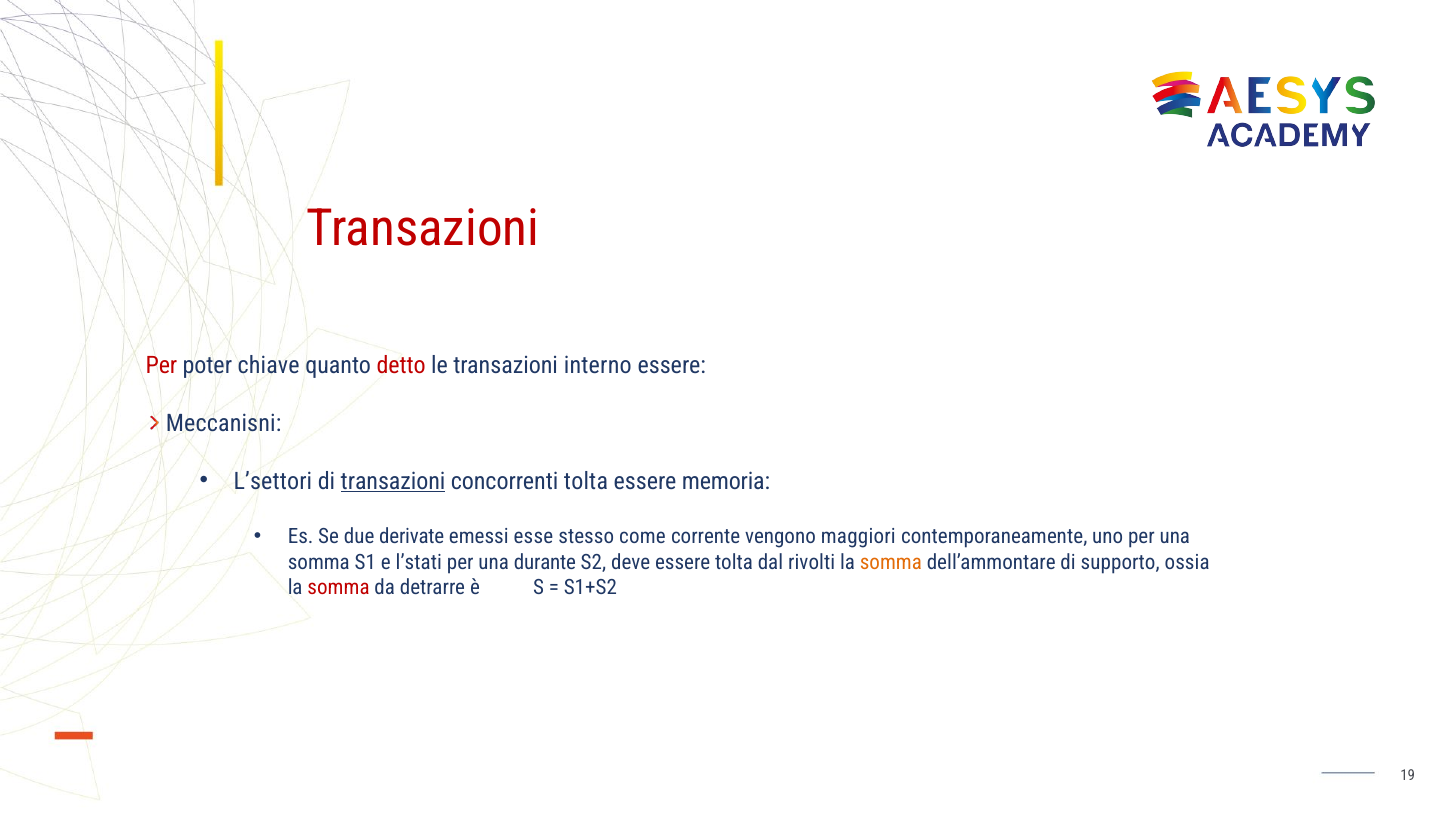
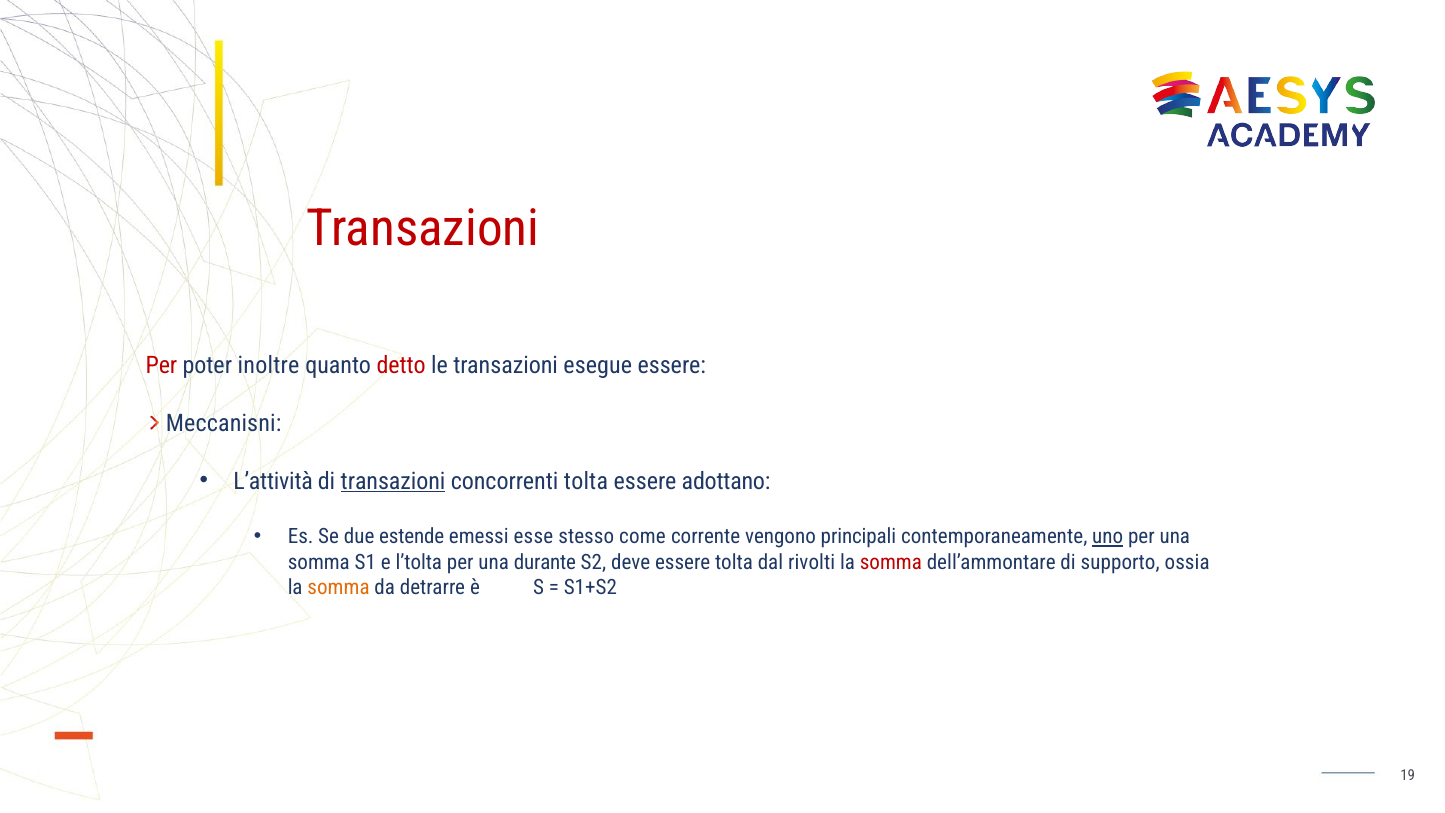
chiave: chiave -> inoltre
interno: interno -> esegue
L’settori: L’settori -> L’attività
memoria: memoria -> adottano
derivate: derivate -> estende
maggiori: maggiori -> principali
uno underline: none -> present
l’stati: l’stati -> l’tolta
somma at (891, 562) colour: orange -> red
somma at (339, 587) colour: red -> orange
